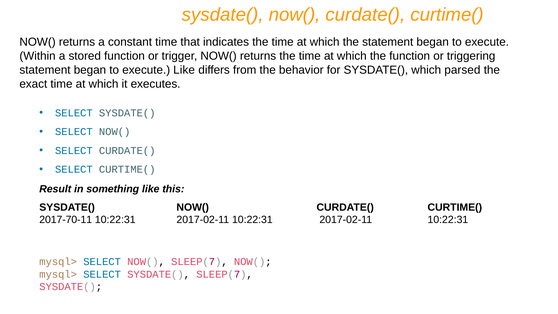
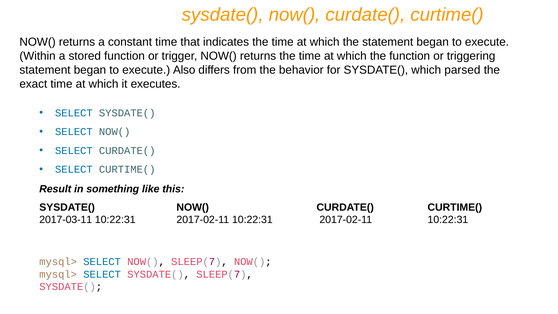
execute Like: Like -> Also
2017-70-11: 2017-70-11 -> 2017-03-11
